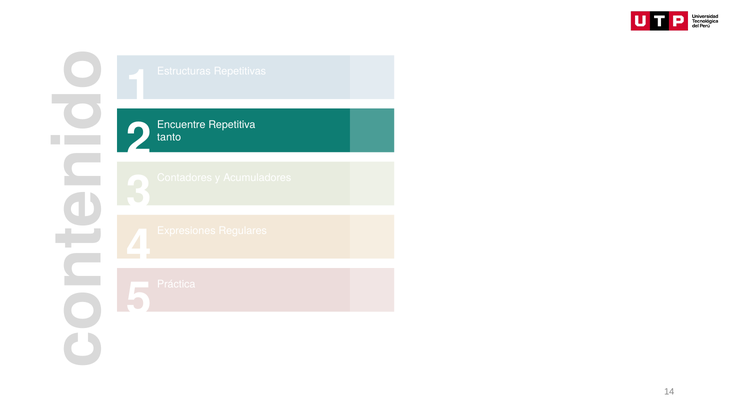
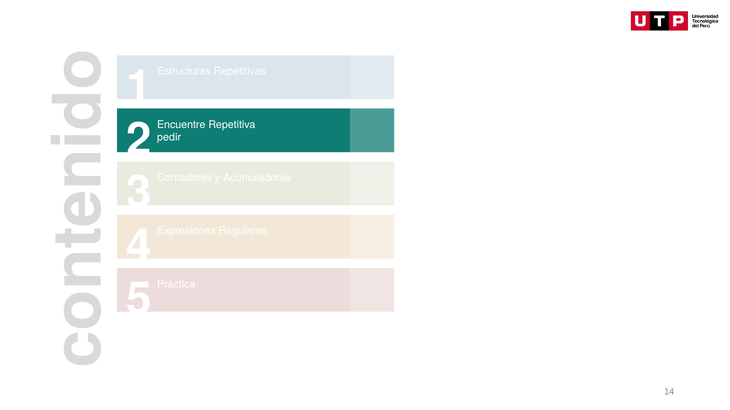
tanto: tanto -> pedir
